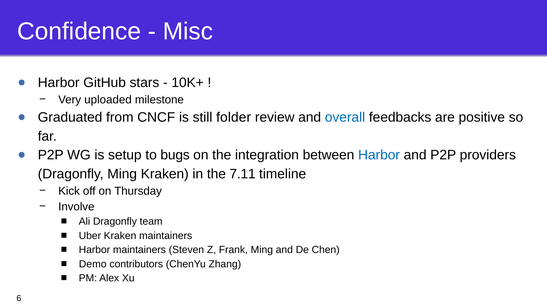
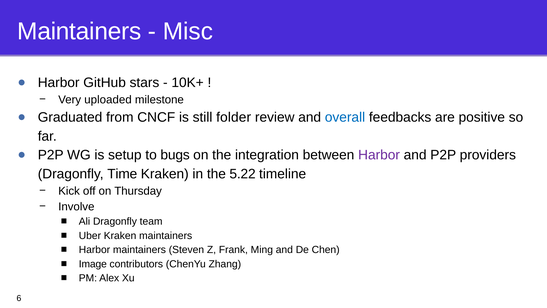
Confidence at (79, 31): Confidence -> Maintainers
Harbor at (379, 155) colour: blue -> purple
Dragonfly Ming: Ming -> Time
7.11: 7.11 -> 5.22
Demo: Demo -> Image
